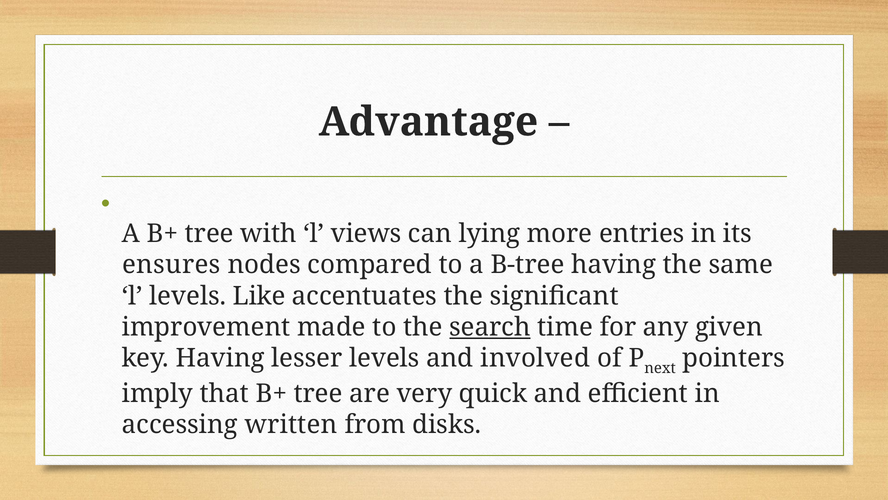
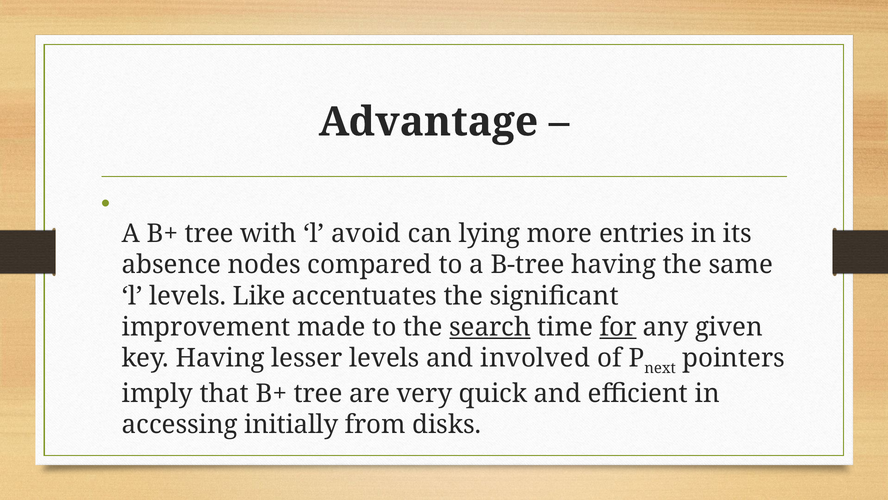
views: views -> avoid
ensures: ensures -> absence
for underline: none -> present
written: written -> initially
